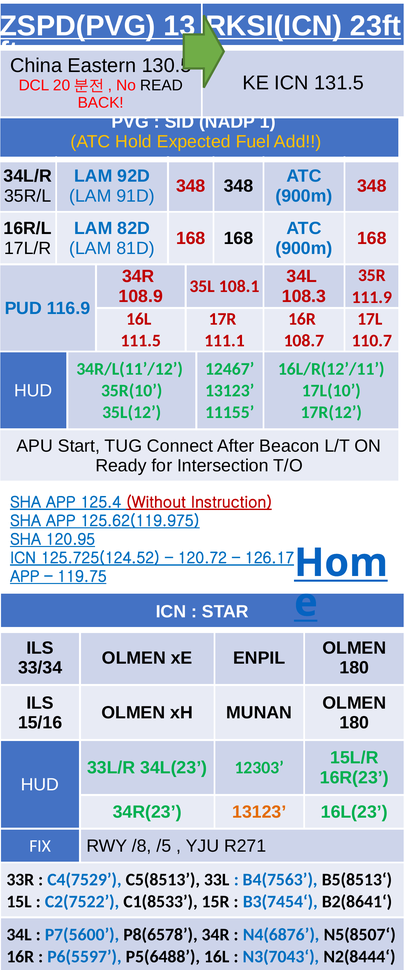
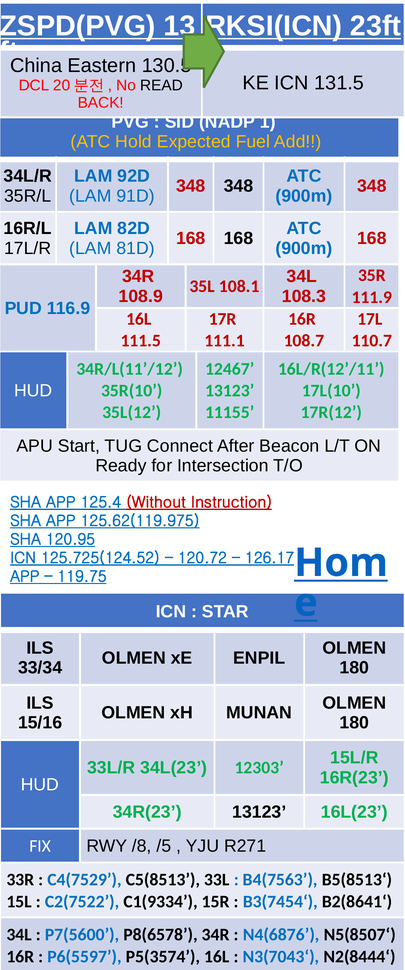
13123 at (259, 811) colour: orange -> black
C1(8533: C1(8533 -> C1(9334
P5(6488: P5(6488 -> P5(3574
